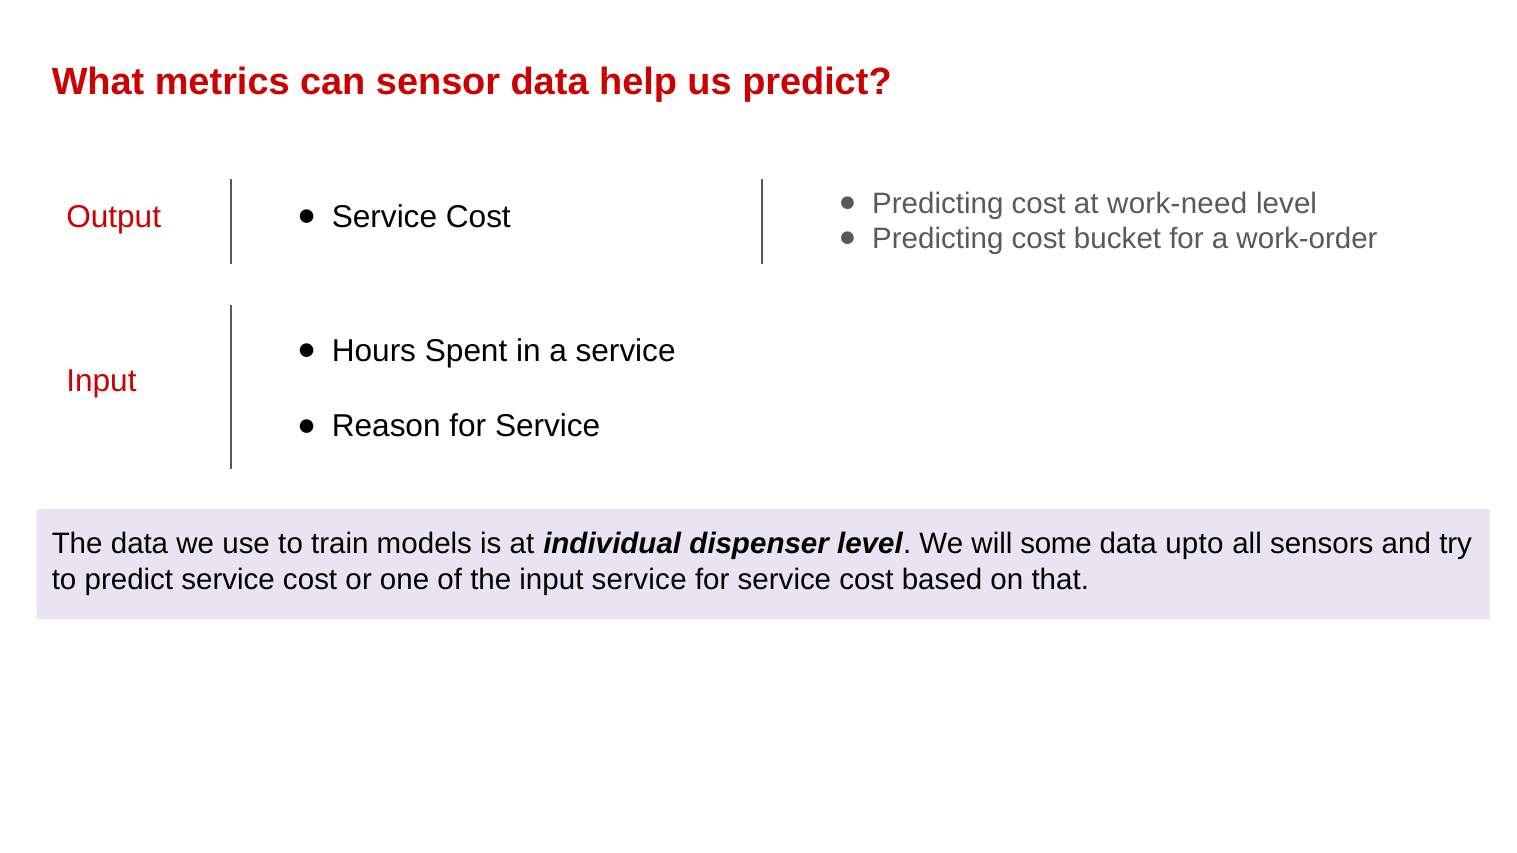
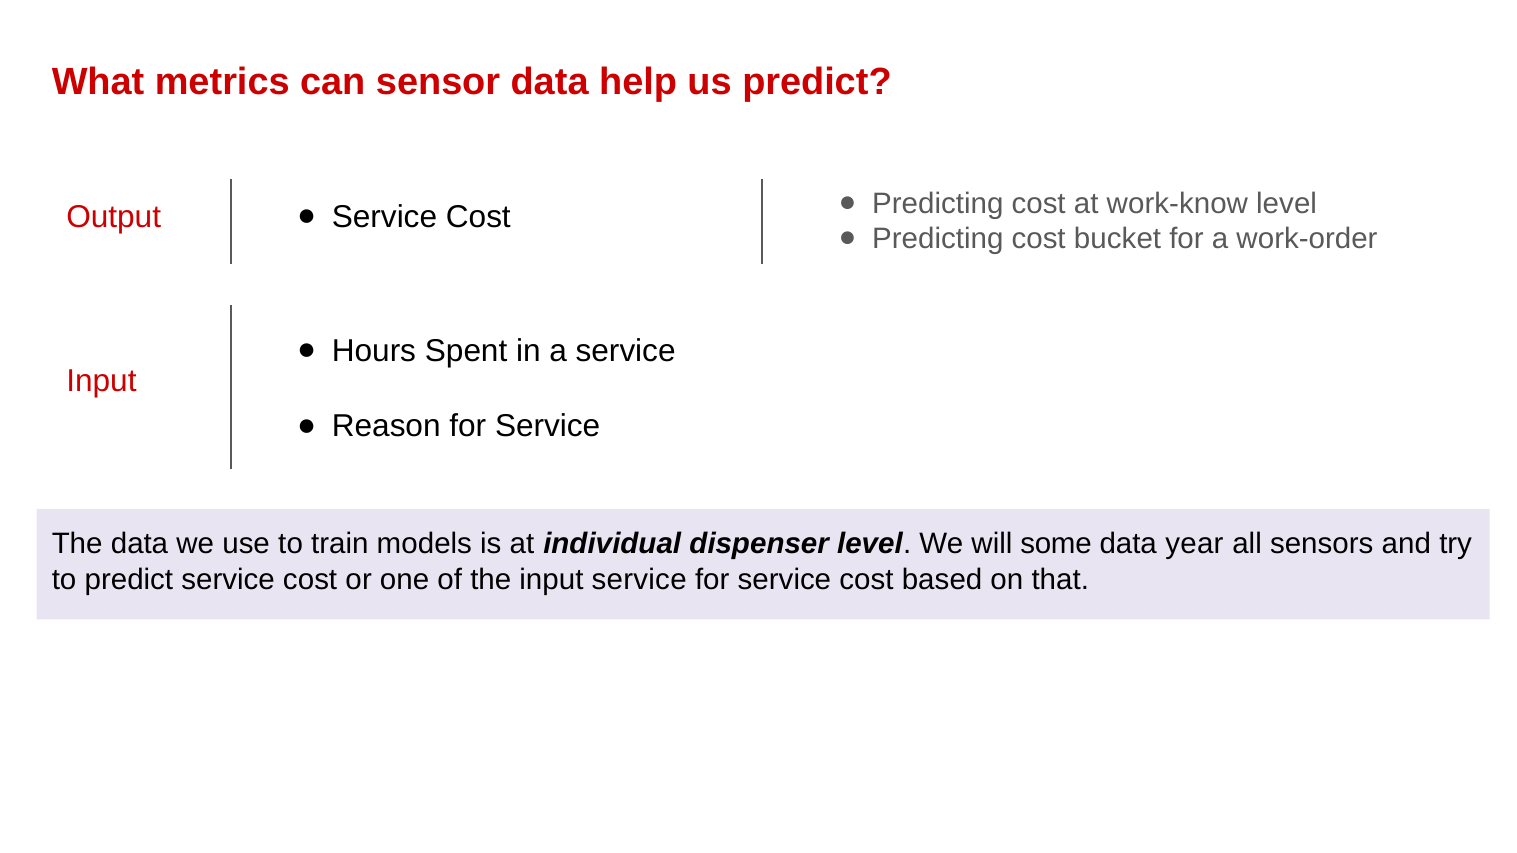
work-need: work-need -> work-know
upto: upto -> year
